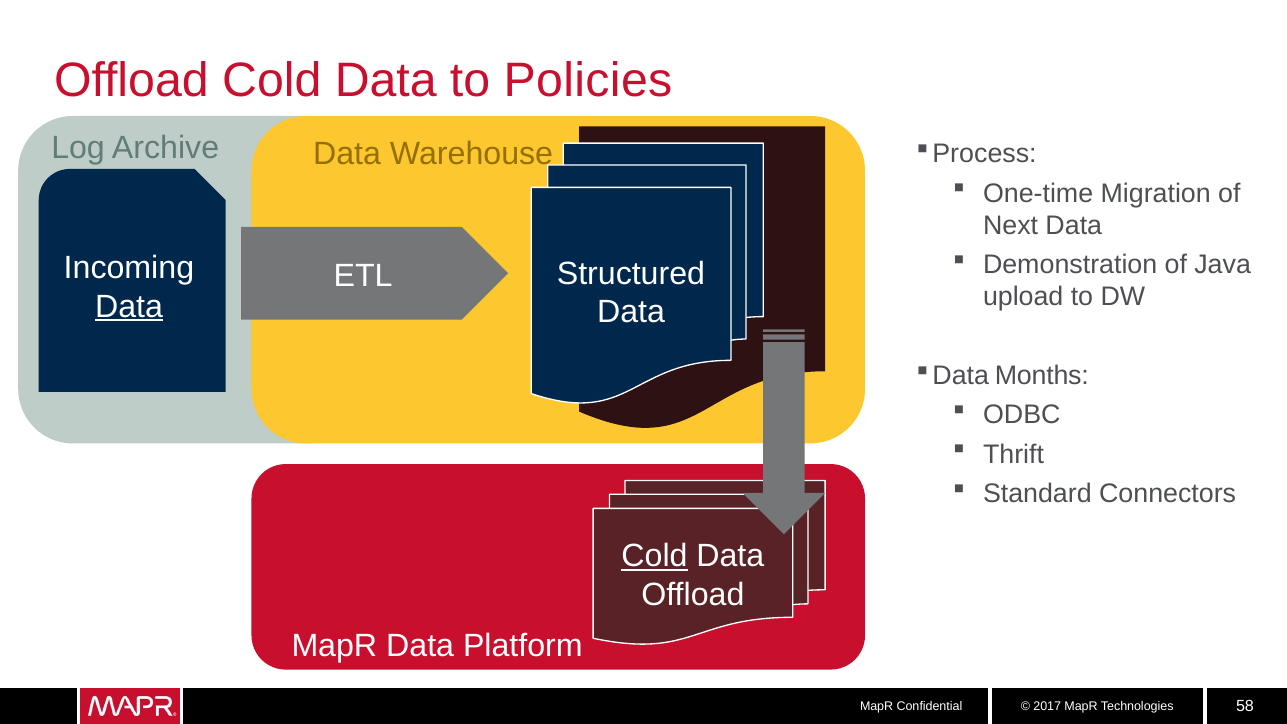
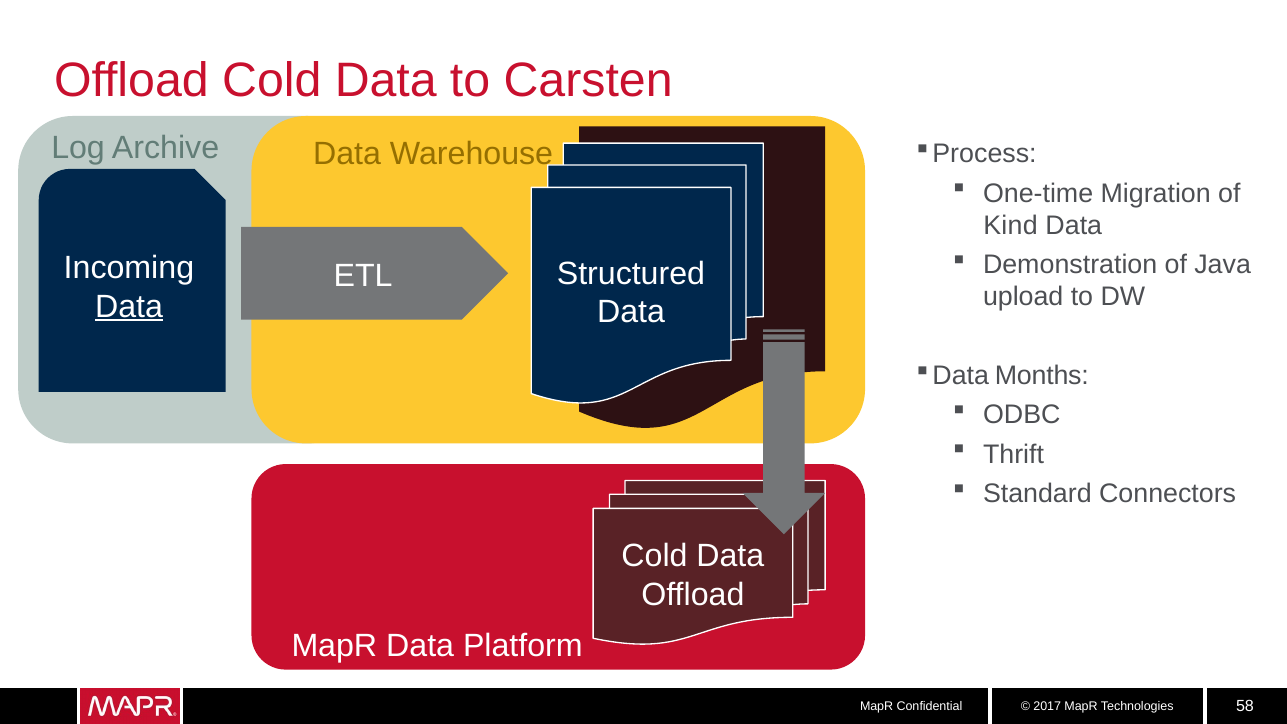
Policies: Policies -> Carsten
Next: Next -> Kind
Cold at (654, 556) underline: present -> none
